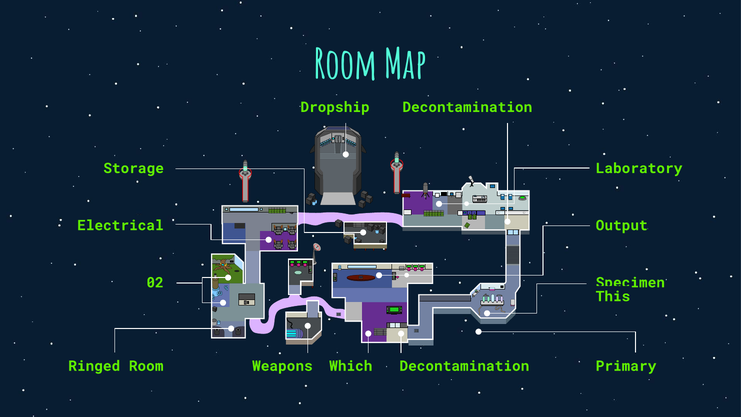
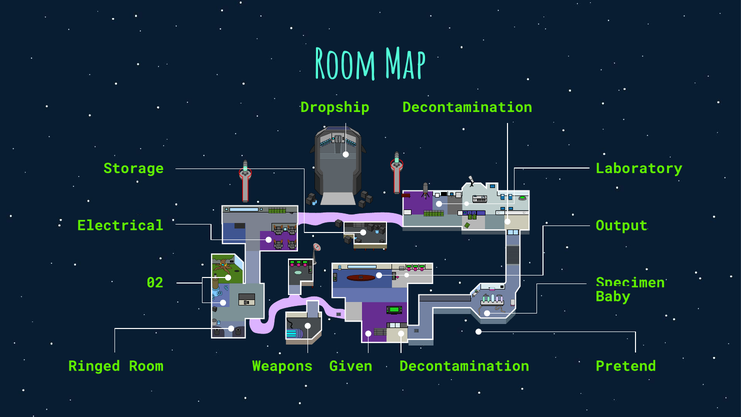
This: This -> Baby
Which: Which -> Given
Primary: Primary -> Pretend
